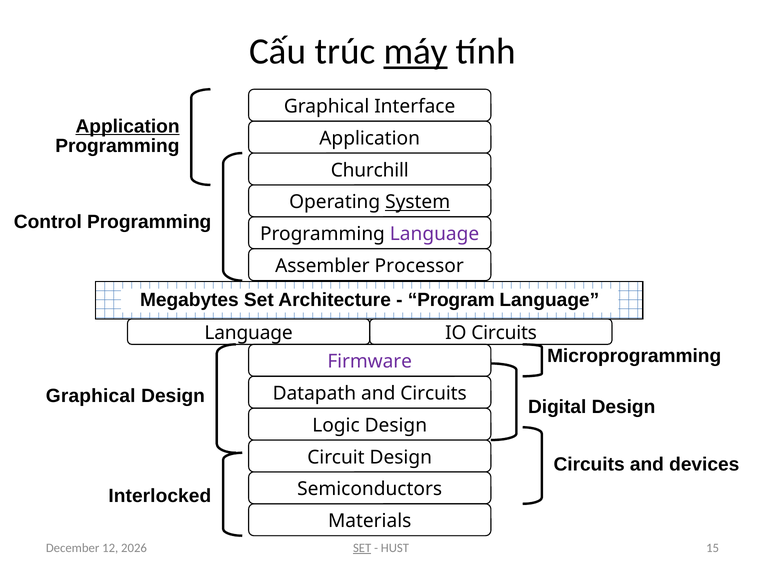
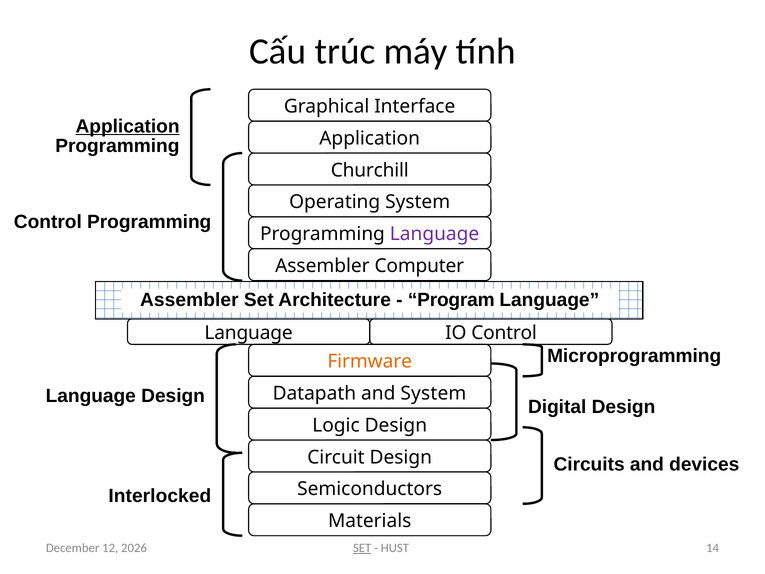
máy underline: present -> none
System at (418, 202) underline: present -> none
Processor: Processor -> Computer
Megabytes at (189, 300): Megabytes -> Assembler
IO Circuits: Circuits -> Control
Firmware colour: purple -> orange
Graphical at (91, 396): Graphical -> Language
and Circuits: Circuits -> System
15: 15 -> 14
